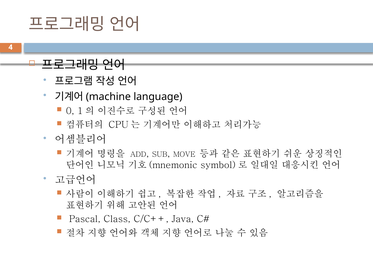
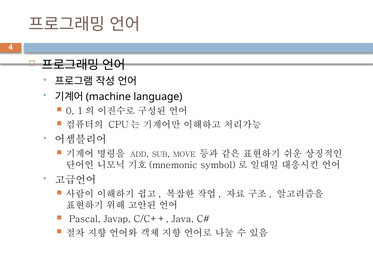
Class: Class -> Javap
